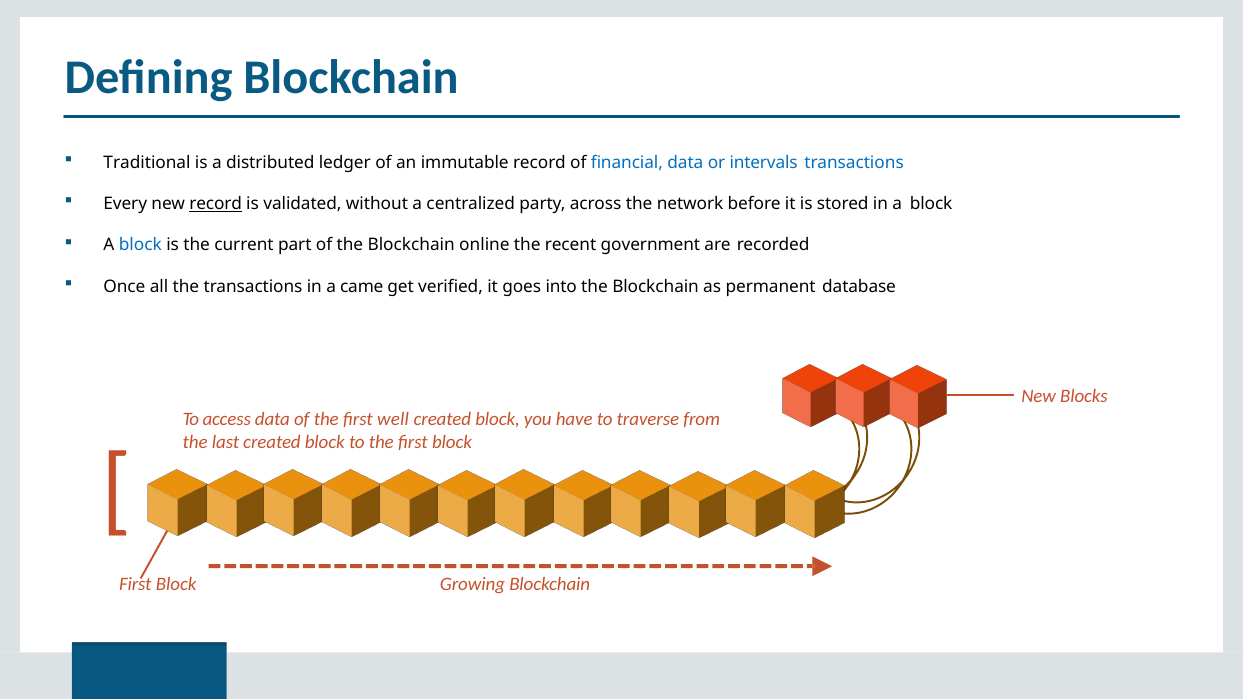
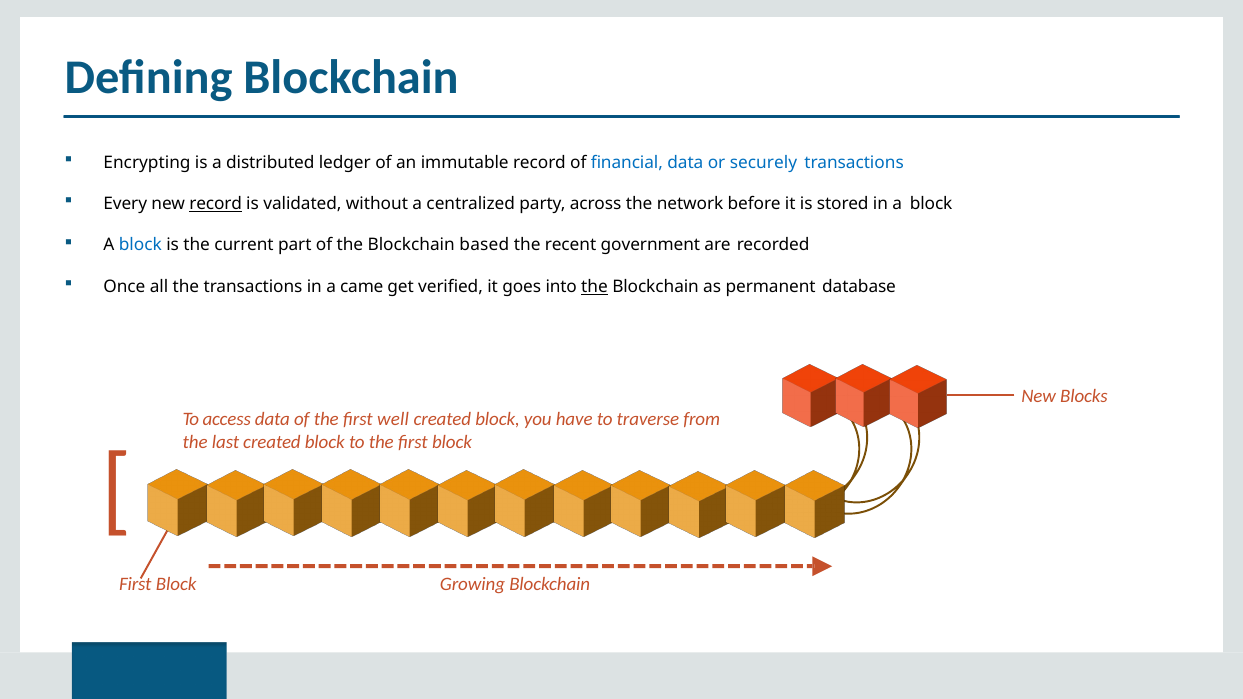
Traditional: Traditional -> Encrypting
intervals: intervals -> securely
online: online -> based
the at (595, 287) underline: none -> present
